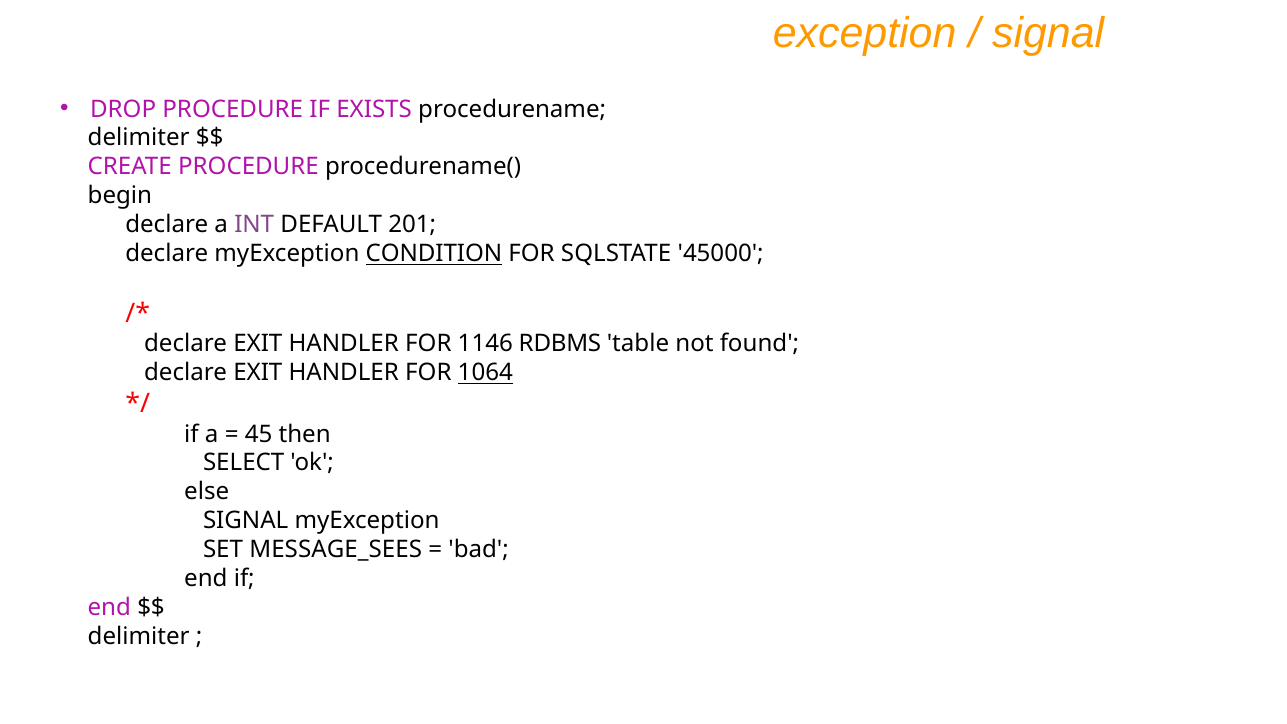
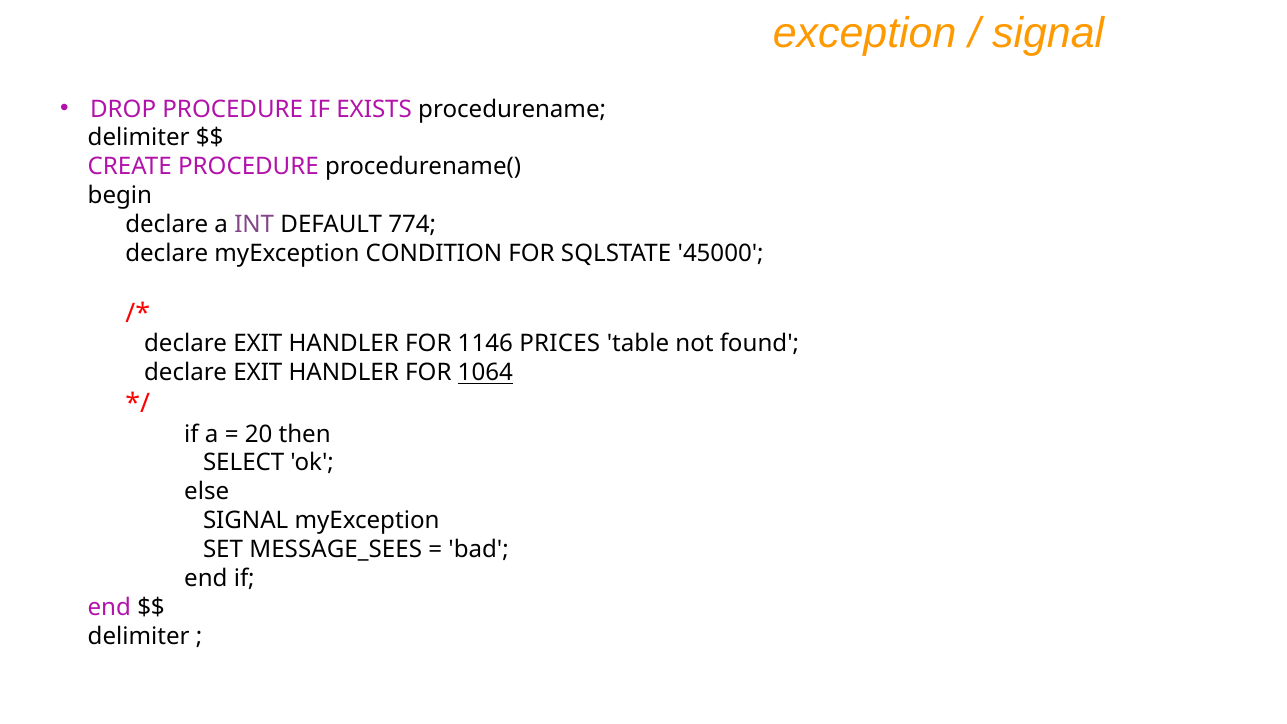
201: 201 -> 774
CONDITION underline: present -> none
RDBMS: RDBMS -> PRICES
45: 45 -> 20
